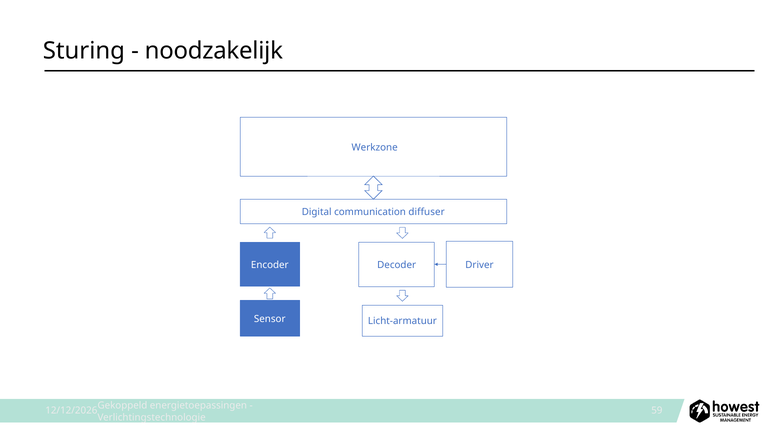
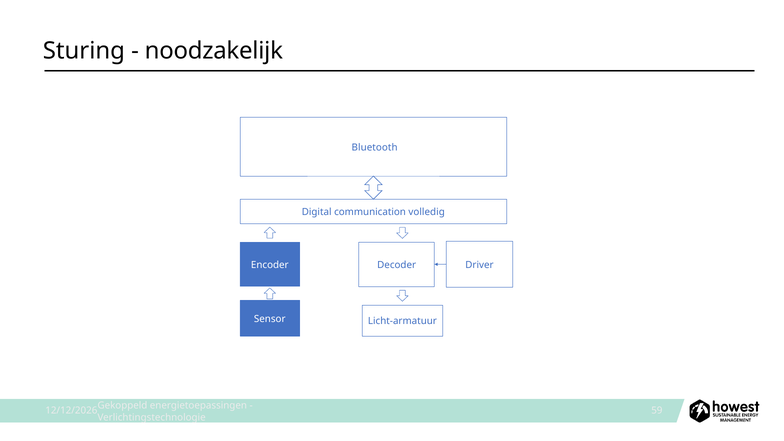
Werkzone: Werkzone -> Bluetooth
diffuser: diffuser -> volledig
